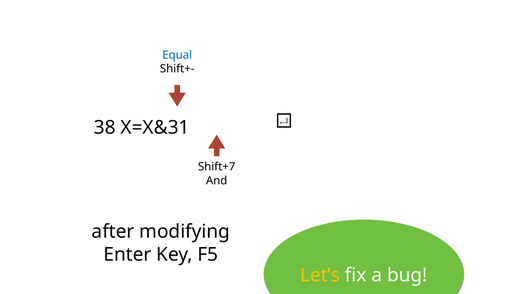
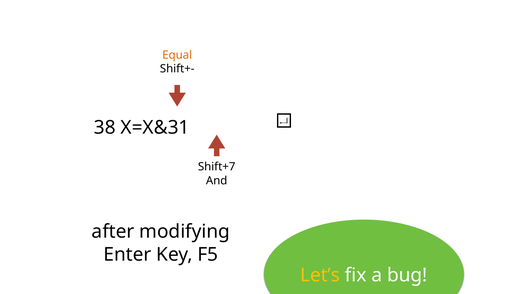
Equal colour: blue -> orange
